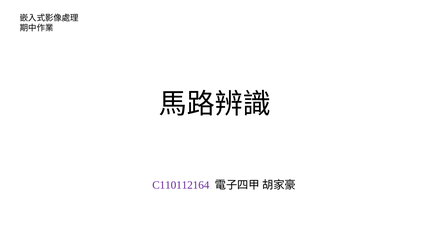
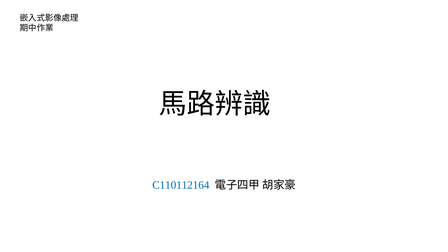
C110112164 colour: purple -> blue
